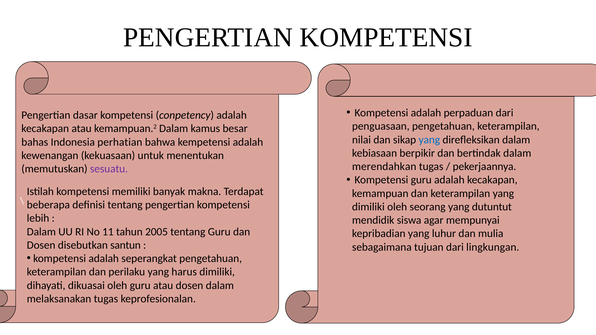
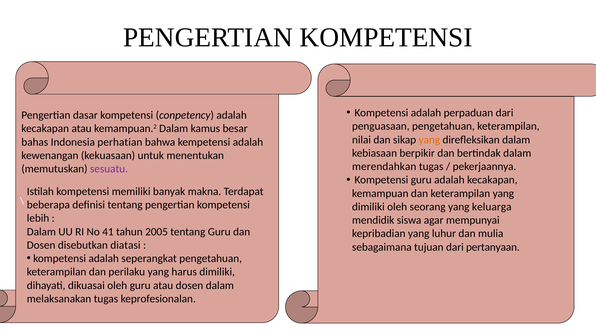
yang at (429, 140) colour: blue -> orange
dutuntut: dutuntut -> keluarga
11: 11 -> 41
santun: santun -> diatasi
lingkungan: lingkungan -> pertanyaan
